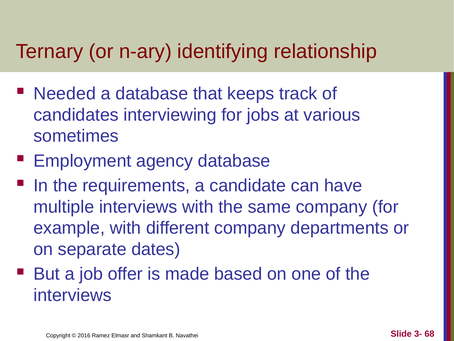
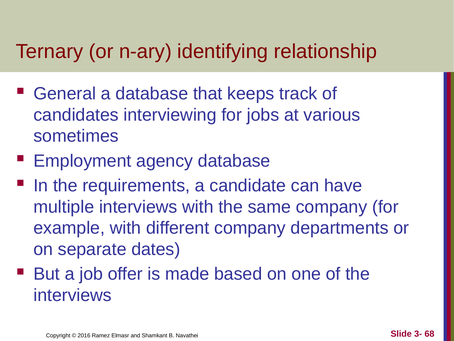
Needed: Needed -> General
